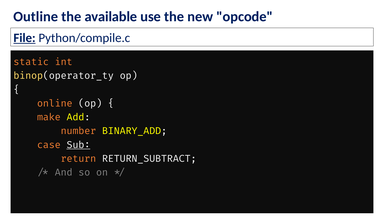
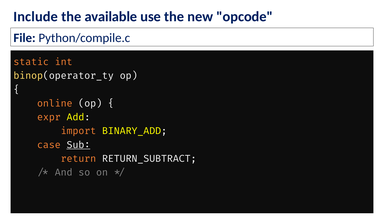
Outline: Outline -> Include
File underline: present -> none
make: make -> expr
number: number -> import
